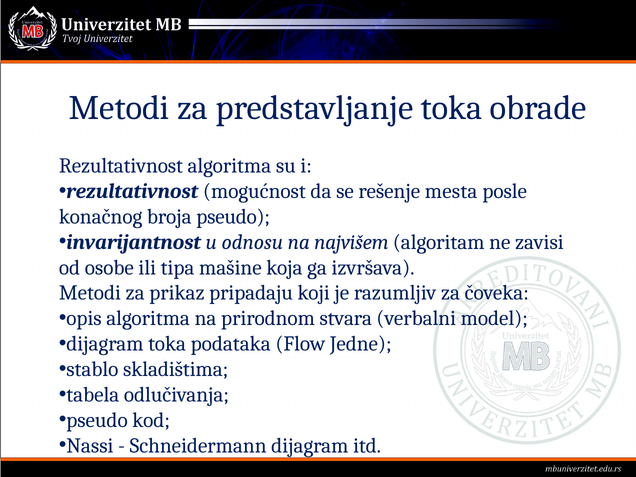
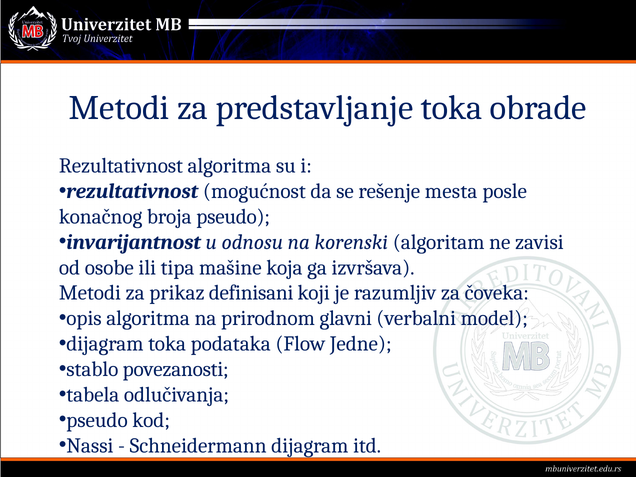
najvišem: najvišem -> korenski
pripadaju: pripadaju -> definisani
stvara: stvara -> glavni
skladištima: skladištima -> povezanosti
